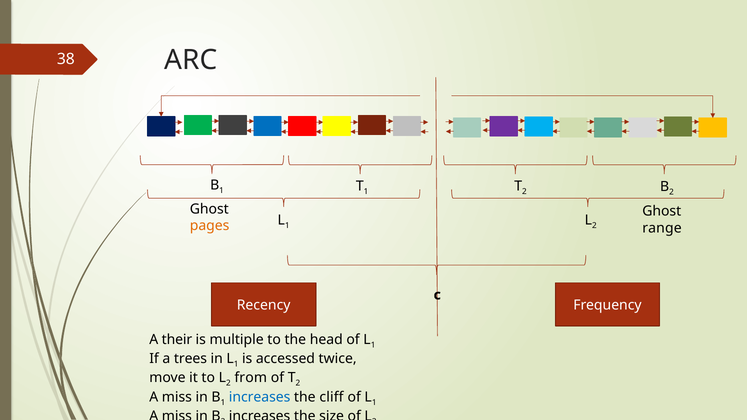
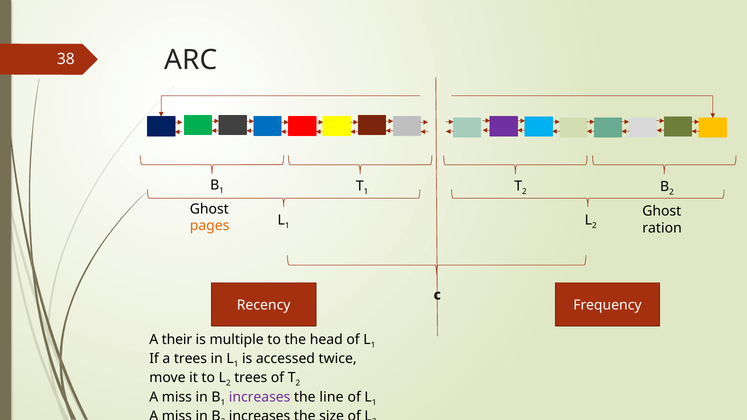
range: range -> ration
from at (251, 378): from -> trees
increases at (260, 397) colour: blue -> purple
cliff: cliff -> line
